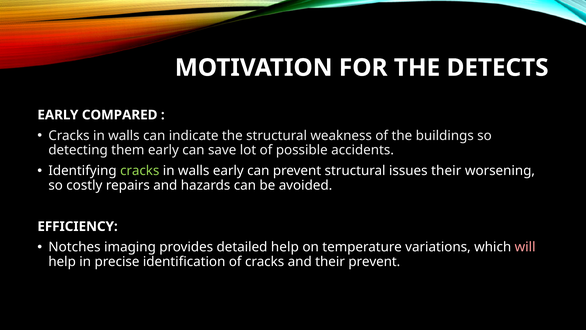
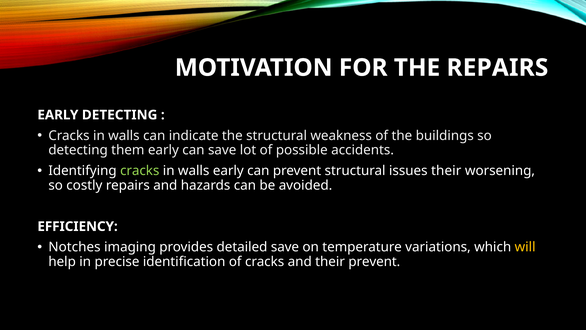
THE DETECTS: DETECTS -> REPAIRS
EARLY COMPARED: COMPARED -> DETECTING
detailed help: help -> save
will colour: pink -> yellow
